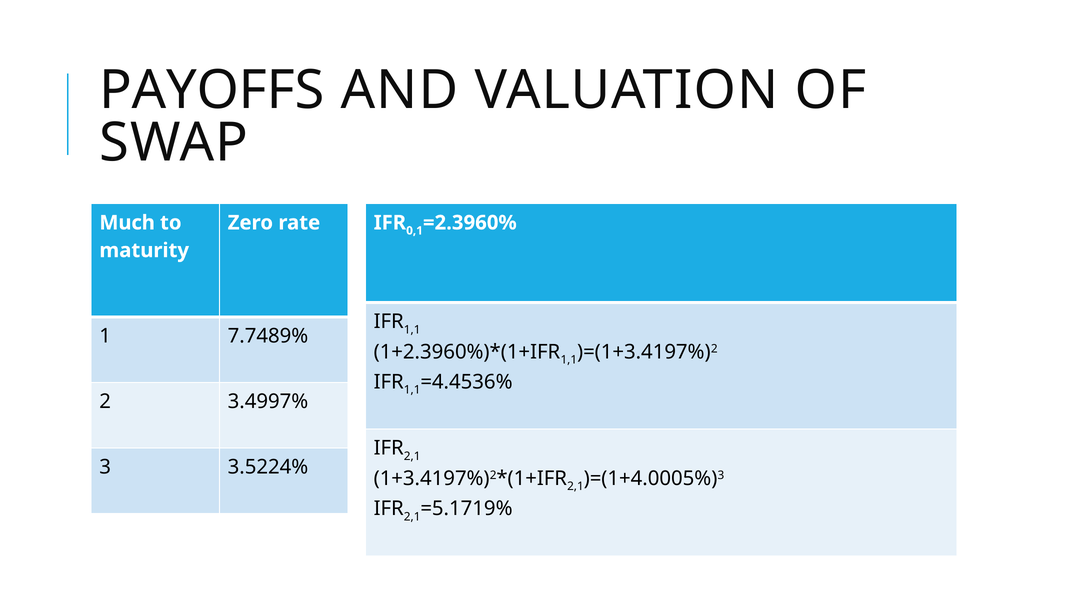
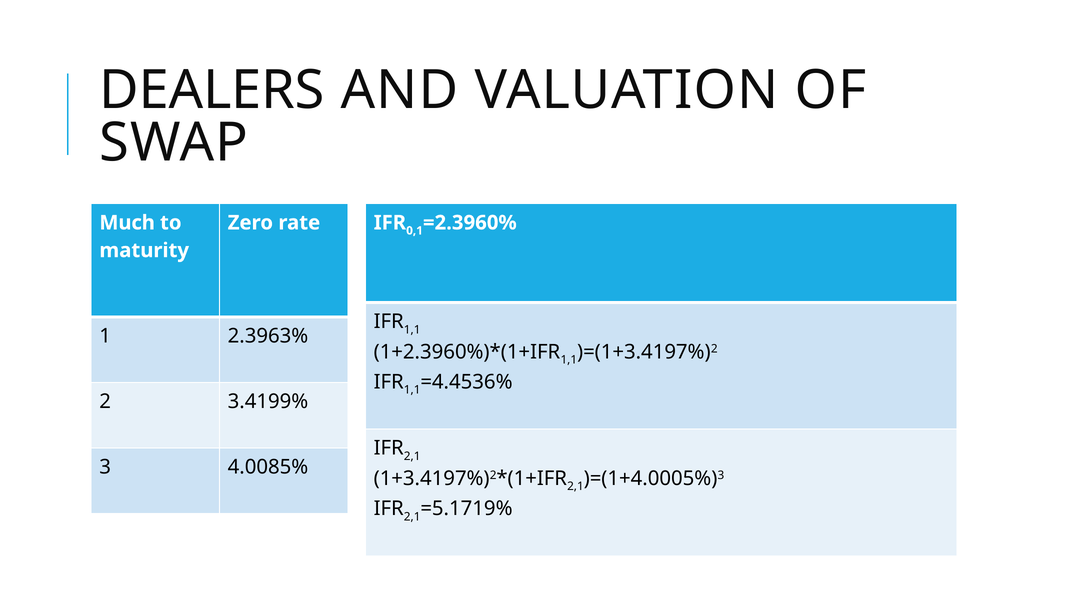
PAYOFFS: PAYOFFS -> DEALERS
7.7489%: 7.7489% -> 2.3963%
3.4997%: 3.4997% -> 3.4199%
3.5224%: 3.5224% -> 4.0085%
